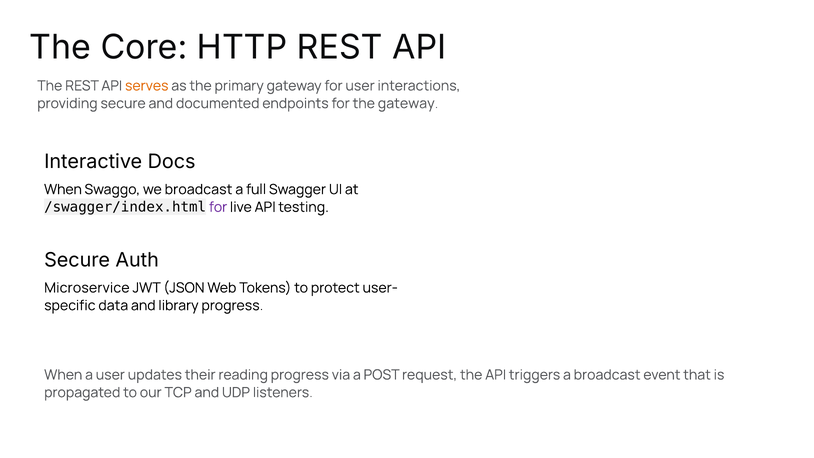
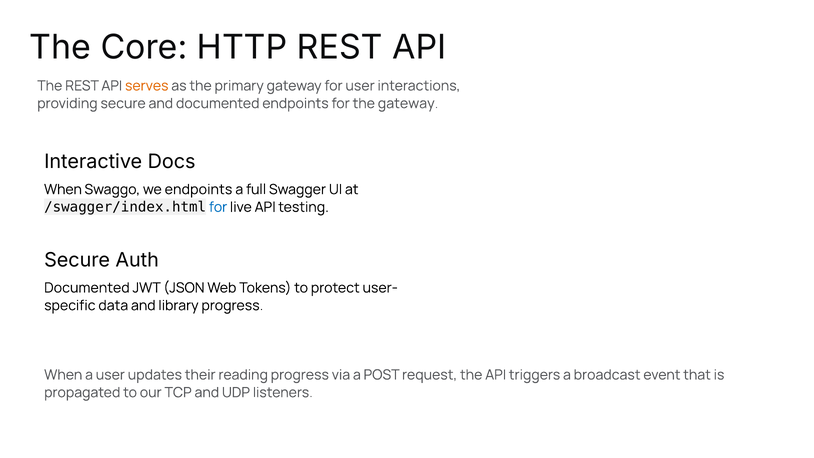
we broadcast: broadcast -> endpoints
for at (218, 207) colour: purple -> blue
Microservice at (87, 288): Microservice -> Documented
